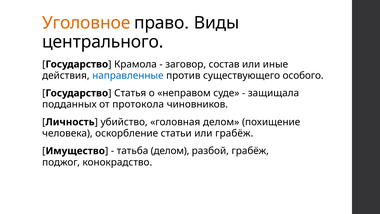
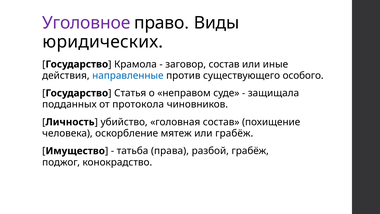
Уголовное colour: orange -> purple
центрального: центрального -> юридических
головная делом: делом -> состав
статьи: статьи -> мятеж
татьба делом: делом -> права
